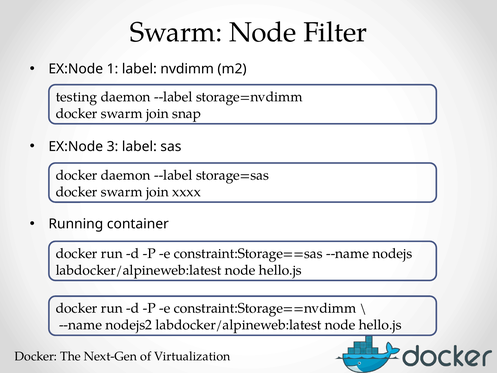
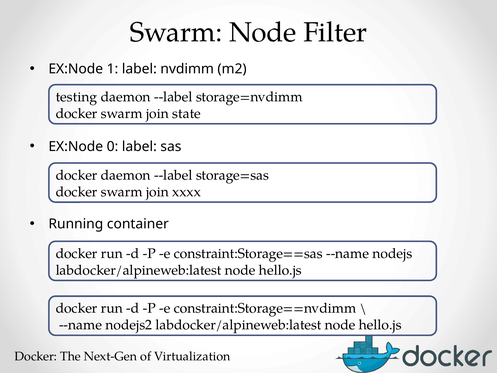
snap: snap -> state
3: 3 -> 0
